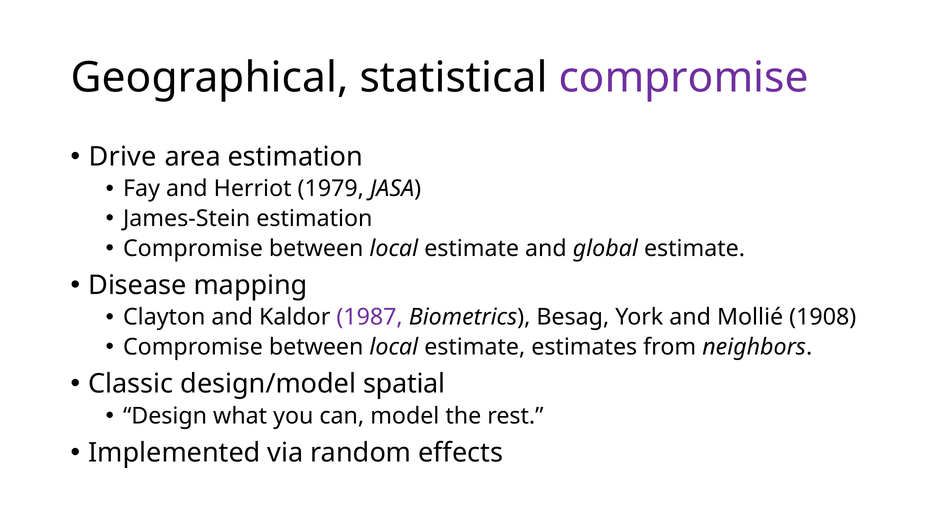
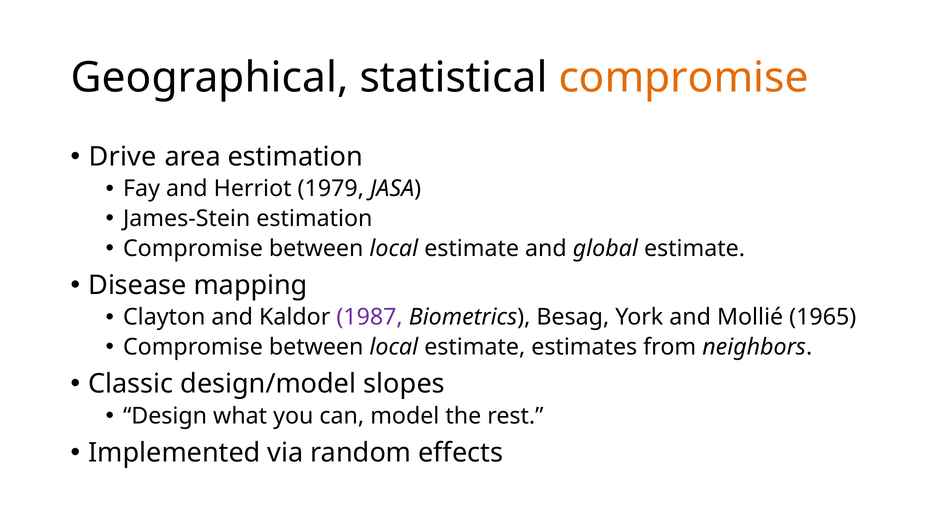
compromise at (684, 78) colour: purple -> orange
1908: 1908 -> 1965
spatial: spatial -> slopes
